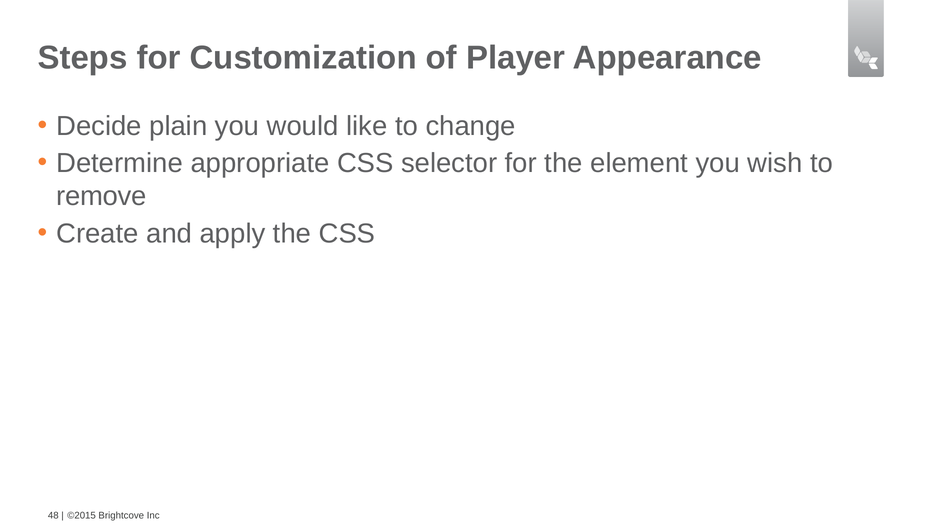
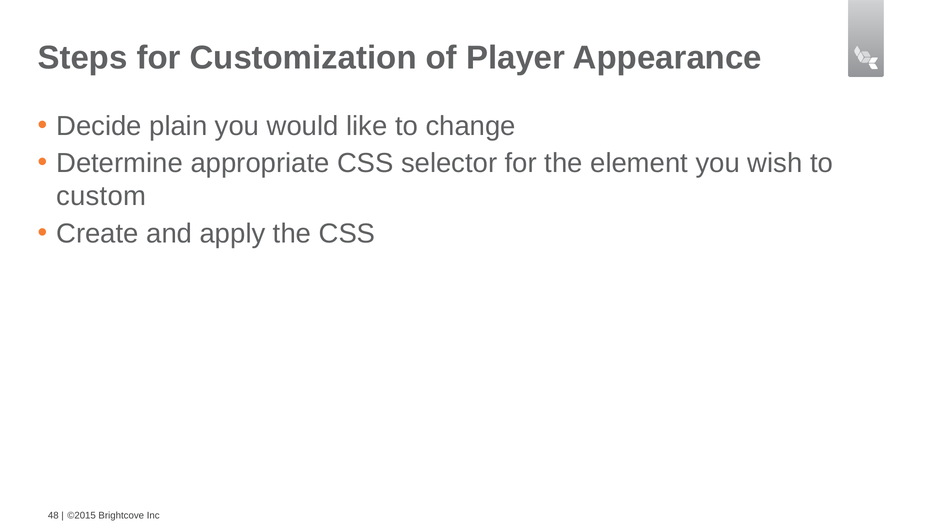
remove: remove -> custom
